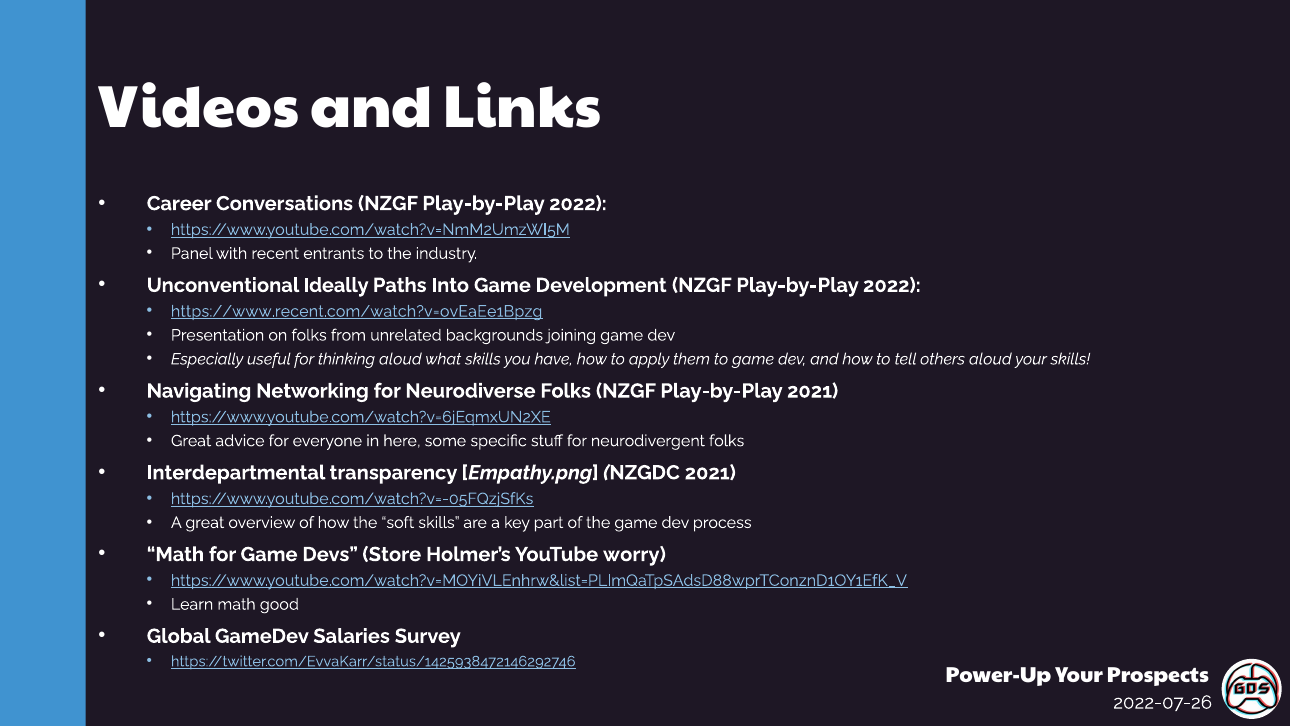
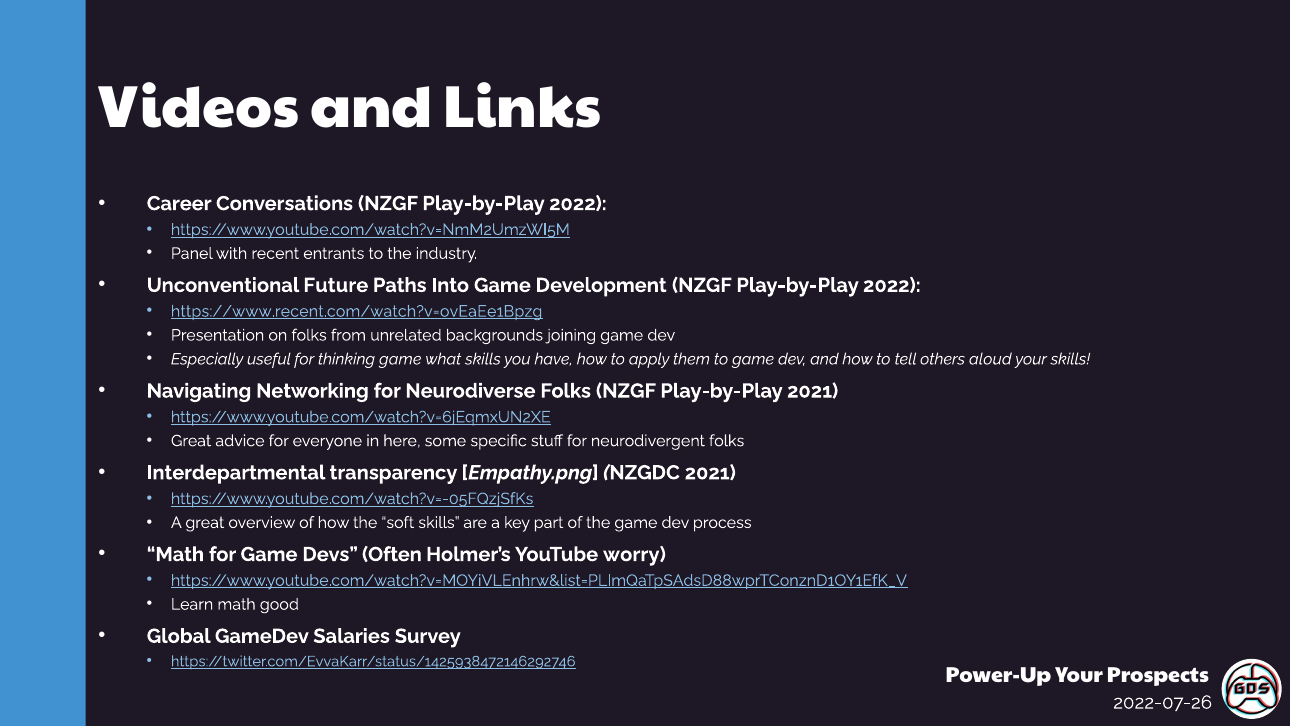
Ideally: Ideally -> Future
thinking aloud: aloud -> game
Store: Store -> Often
